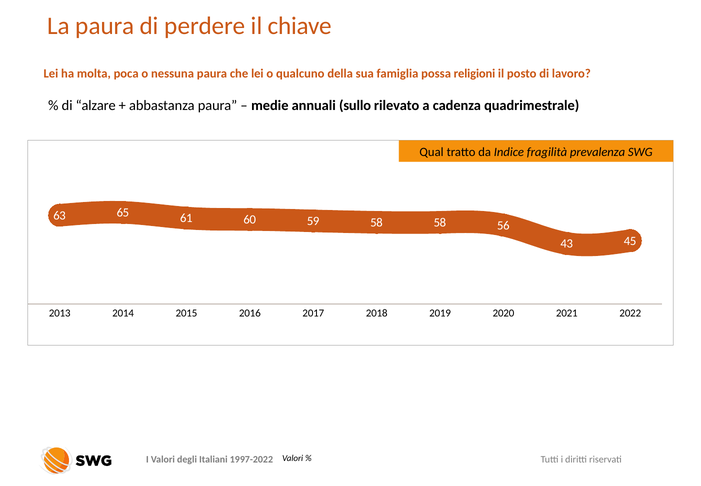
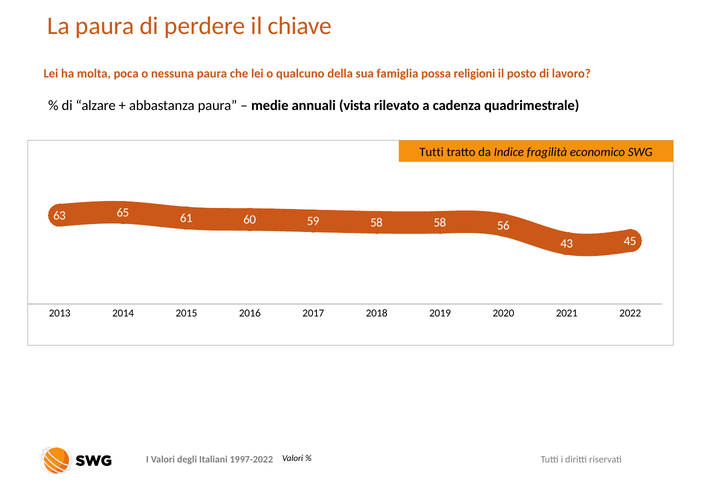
sullo: sullo -> vista
Qual at (432, 152): Qual -> Tutti
prevalenza: prevalenza -> economico
